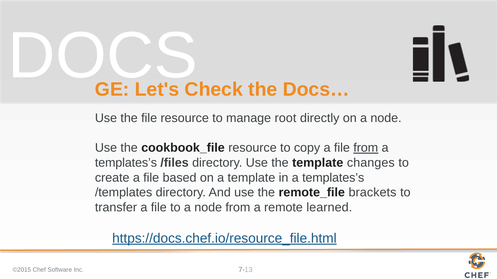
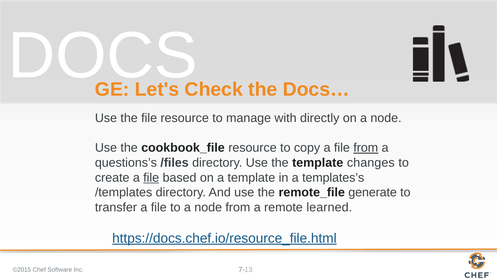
root: root -> with
templates’s at (126, 163): templates’s -> questions’s
file at (151, 178) underline: none -> present
brackets: brackets -> generate
